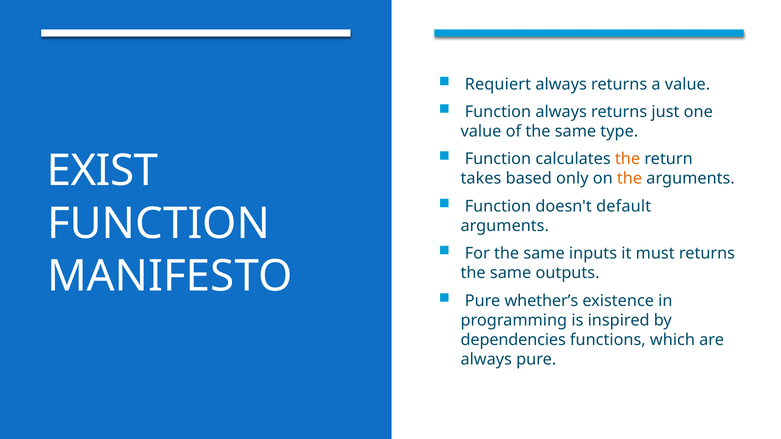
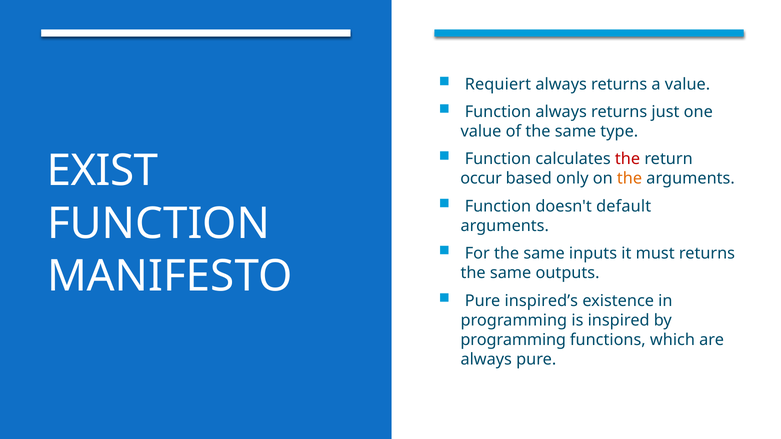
the at (628, 159) colour: orange -> red
takes: takes -> occur
whether’s: whether’s -> inspired’s
dependencies at (513, 340): dependencies -> programming
